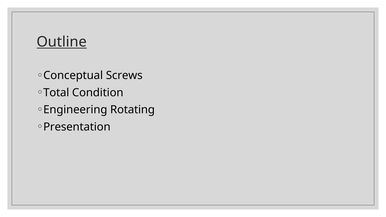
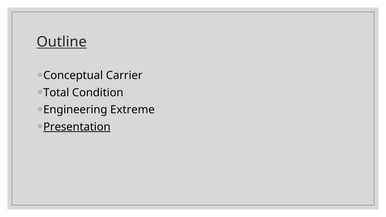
Screws: Screws -> Carrier
Rotating: Rotating -> Extreme
Presentation underline: none -> present
